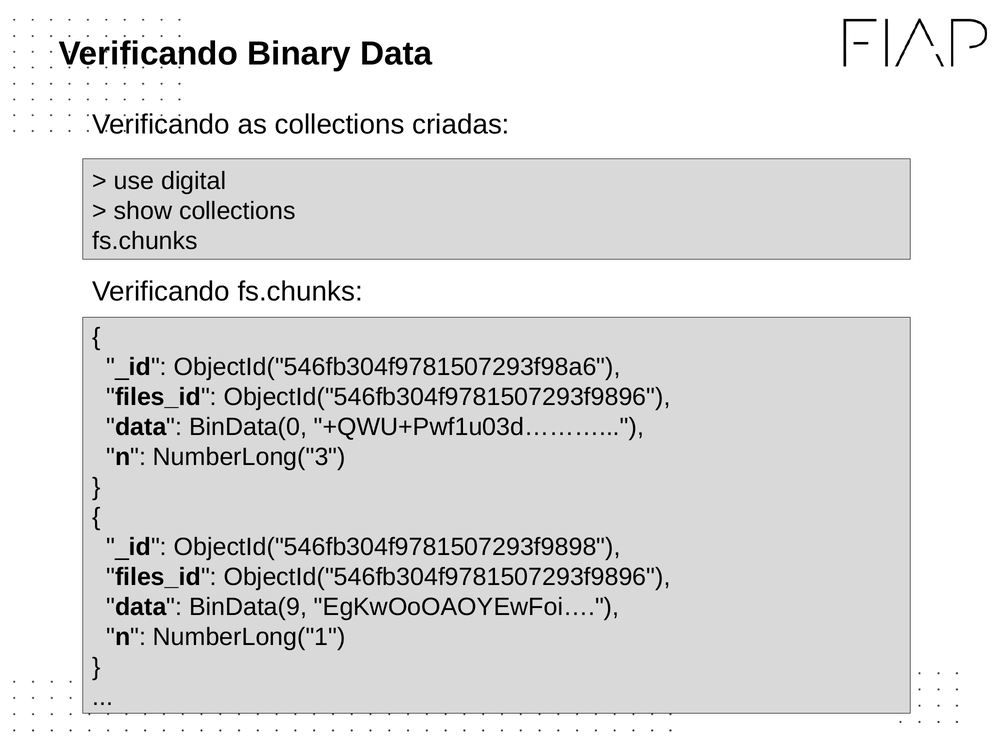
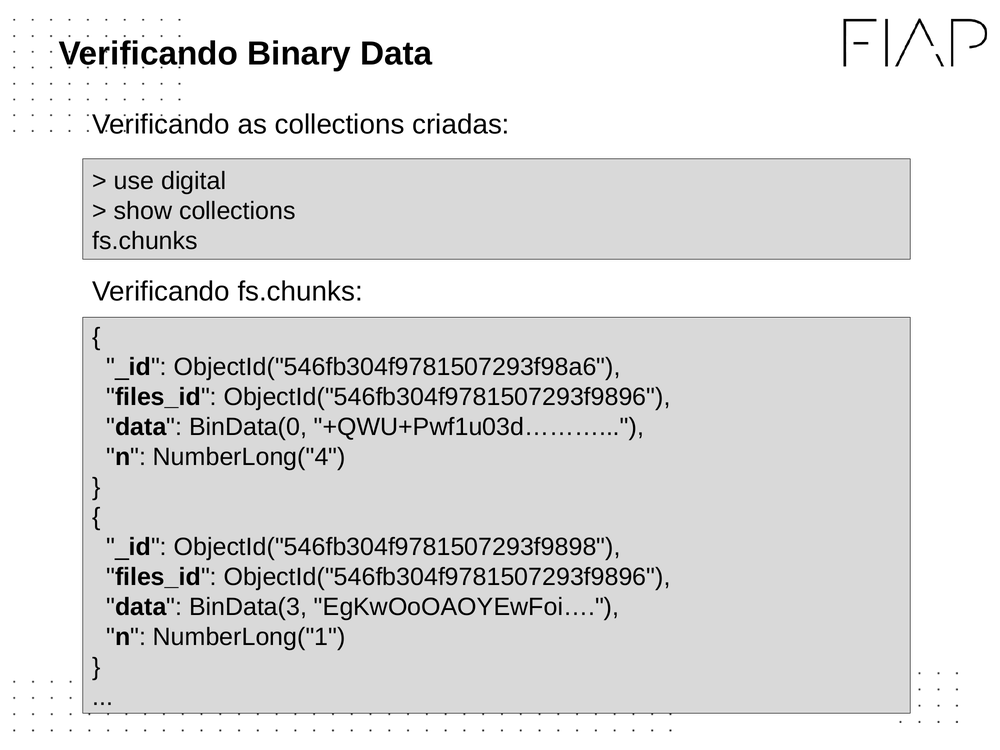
NumberLong("3: NumberLong("3 -> NumberLong("4
BinData(9: BinData(9 -> BinData(3
